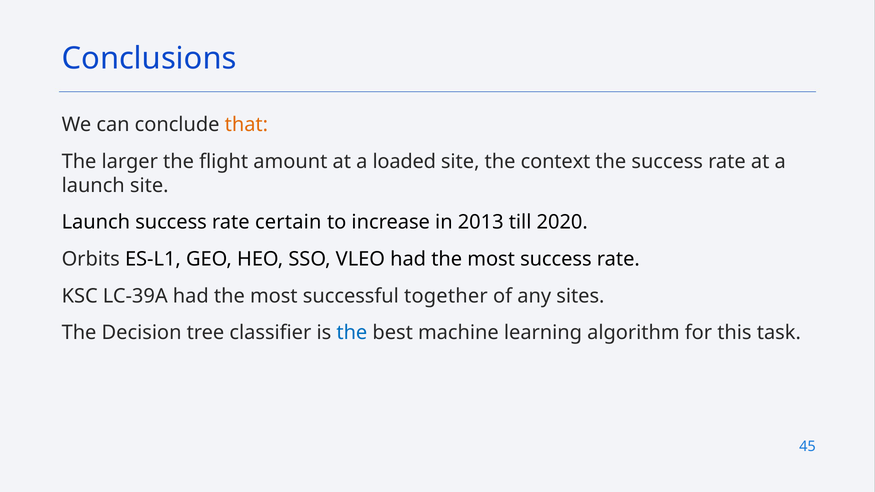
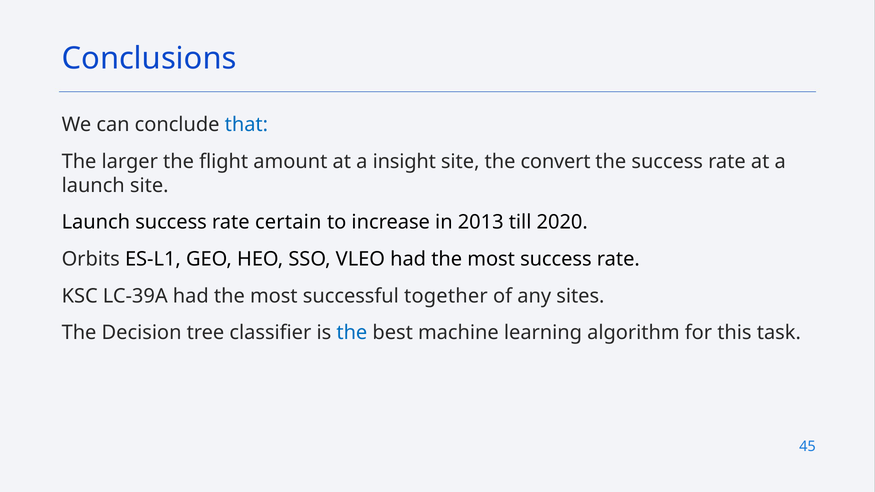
that colour: orange -> blue
loaded: loaded -> insight
context: context -> convert
